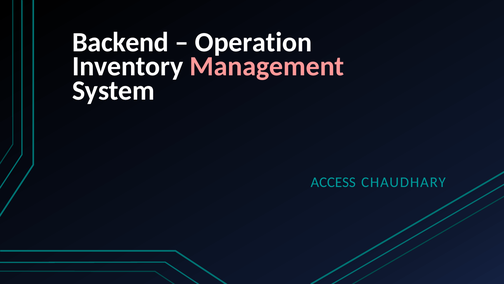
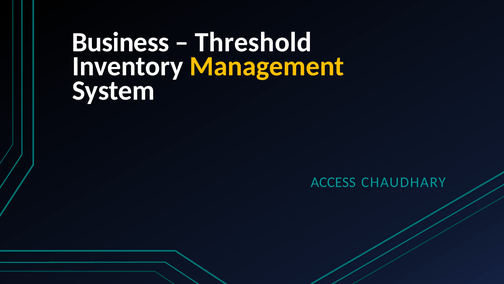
Backend: Backend -> Business
Operation: Operation -> Threshold
Management colour: pink -> yellow
